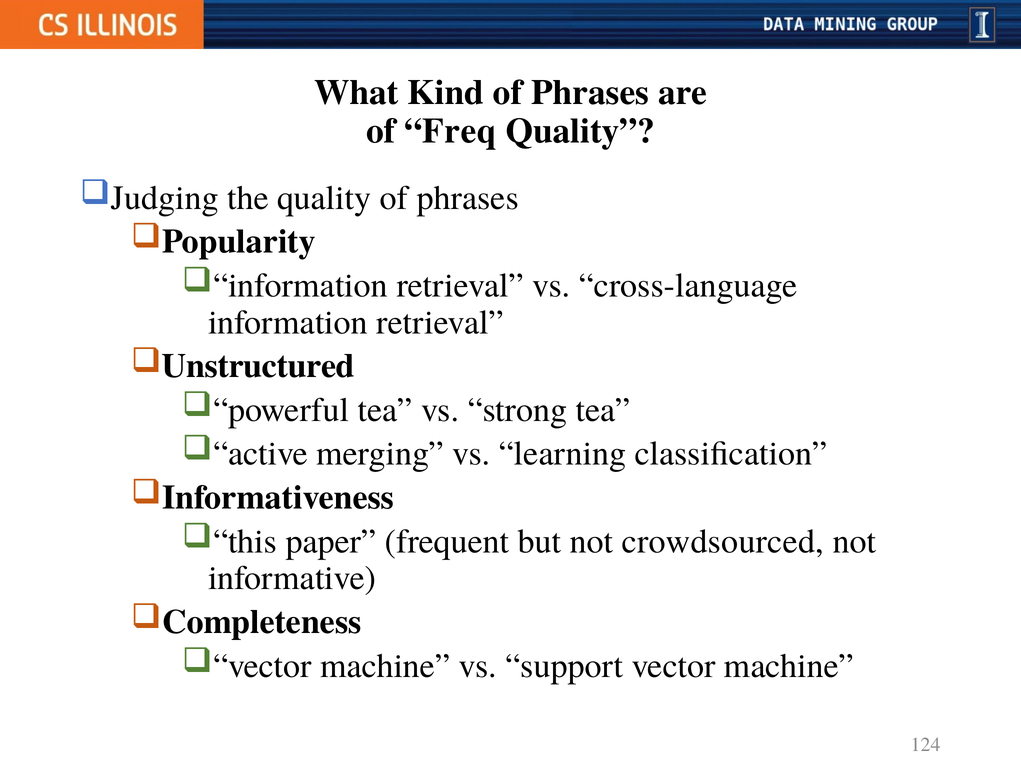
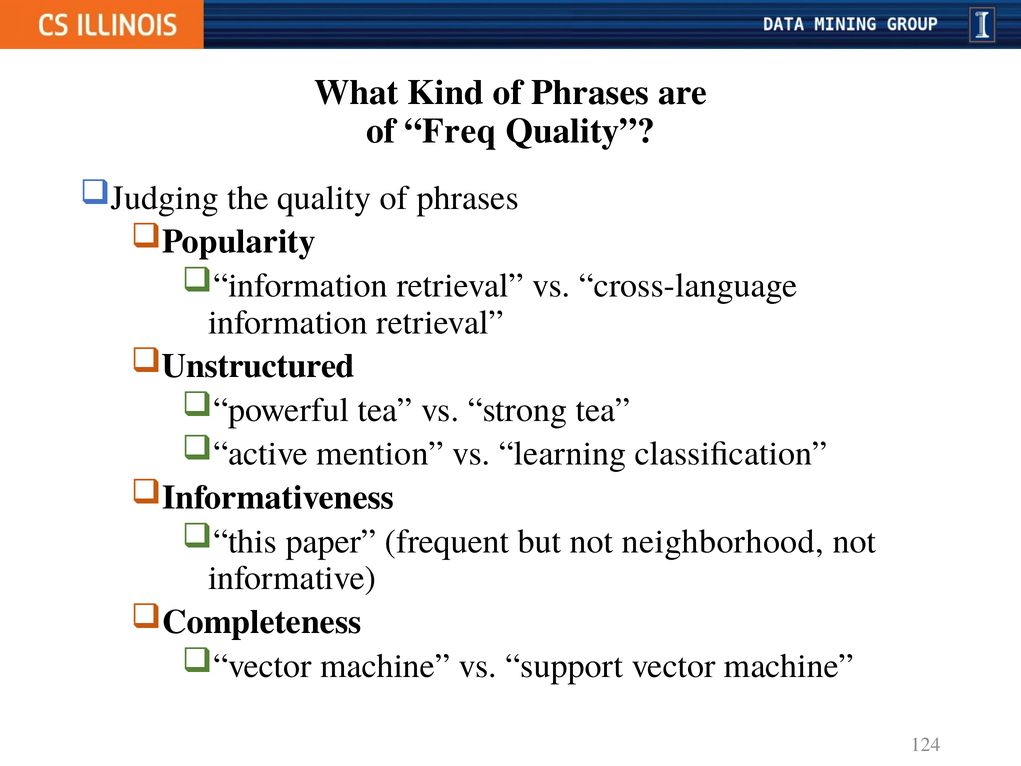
merging: merging -> mention
crowdsourced: crowdsourced -> neighborhood
